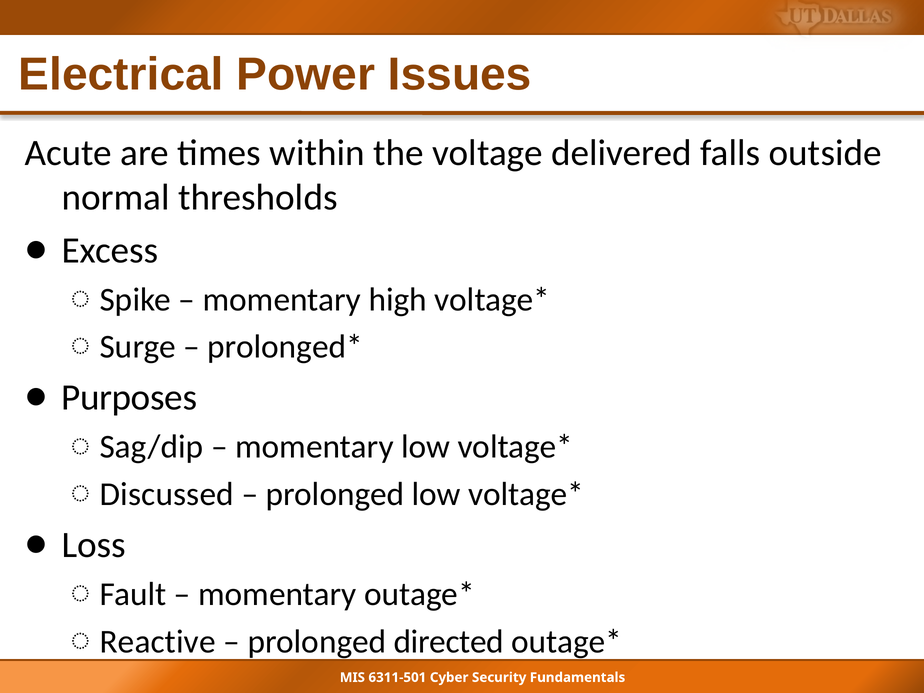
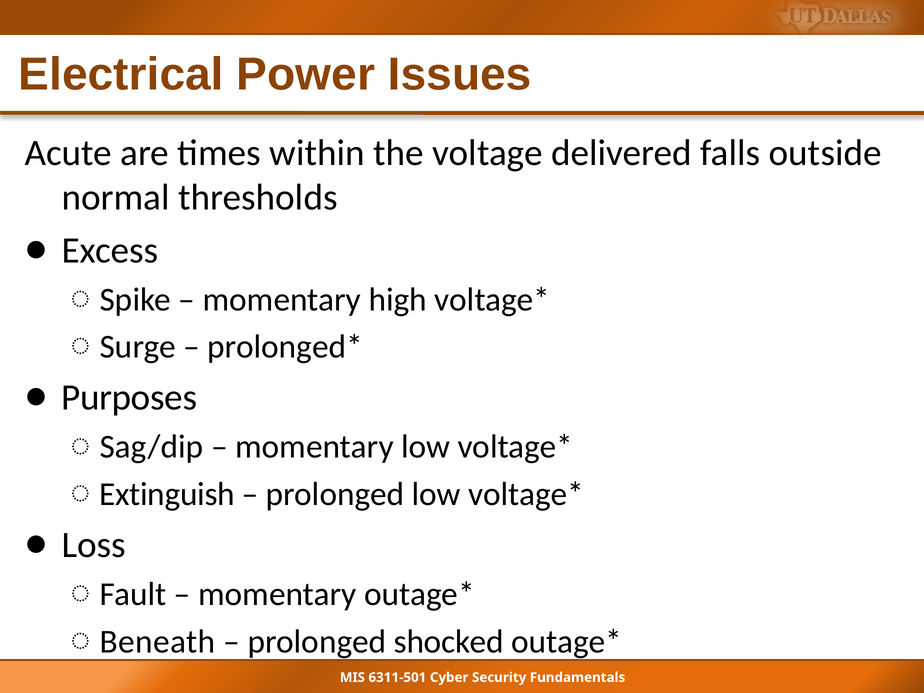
Discussed: Discussed -> Extinguish
Reactive: Reactive -> Beneath
directed: directed -> shocked
